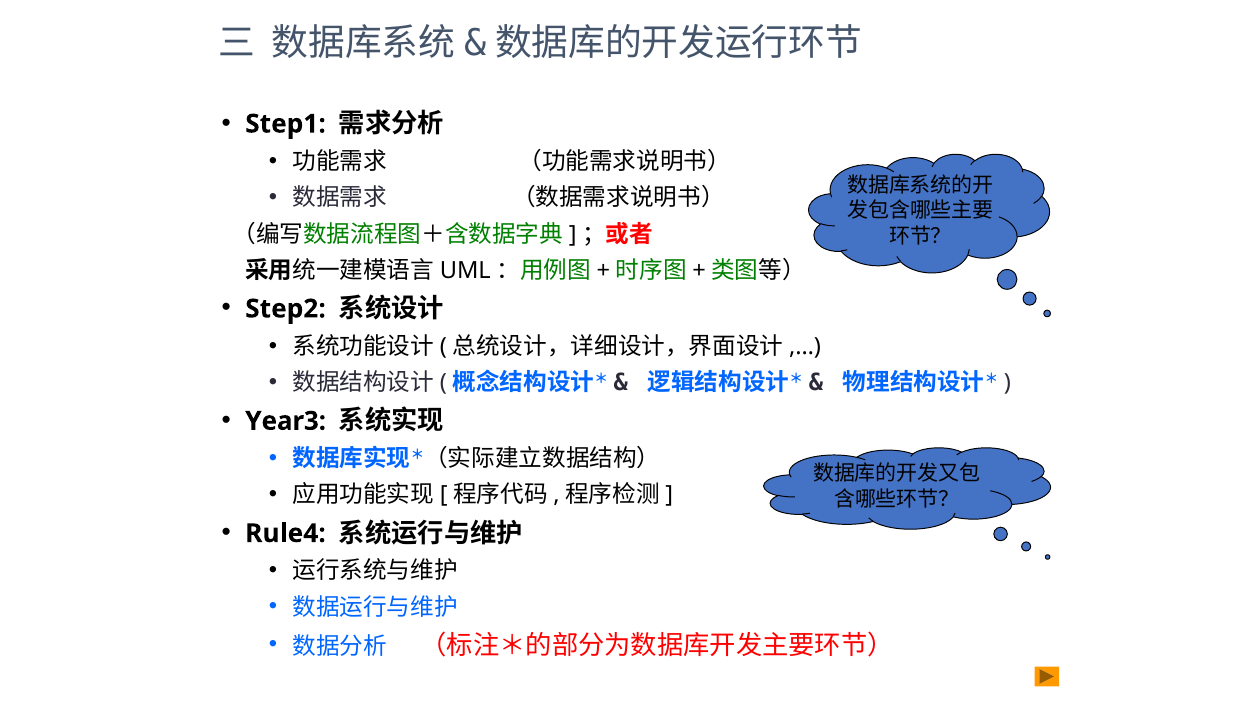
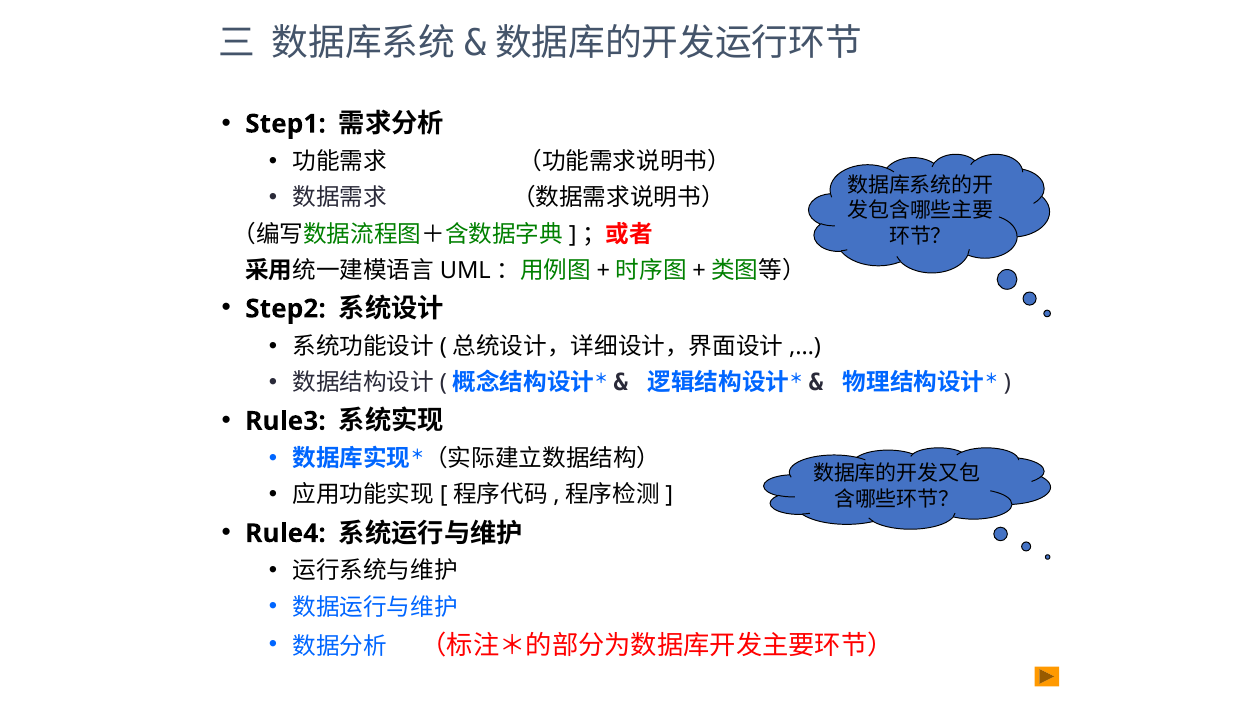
Year3: Year3 -> Rule3
